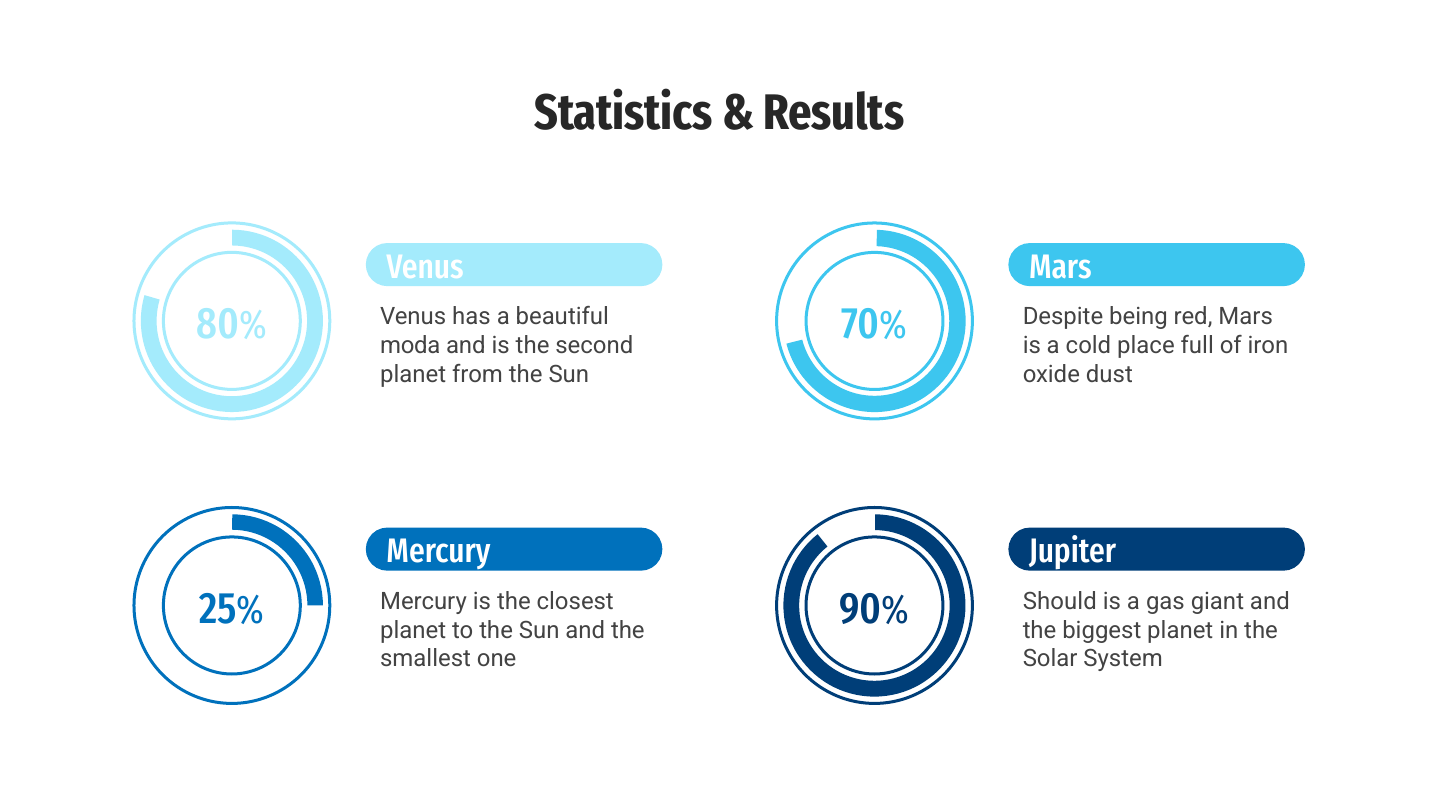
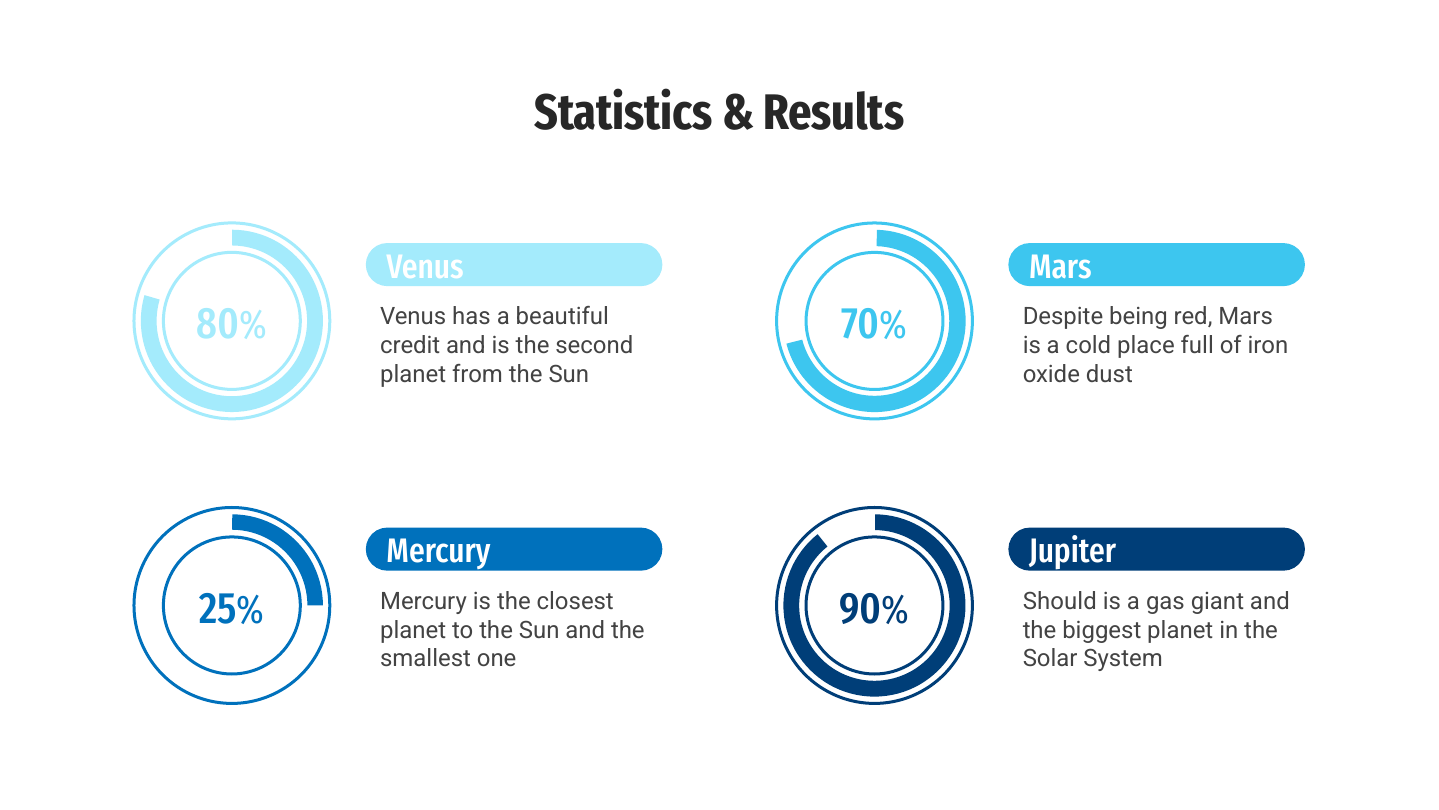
moda: moda -> credit
